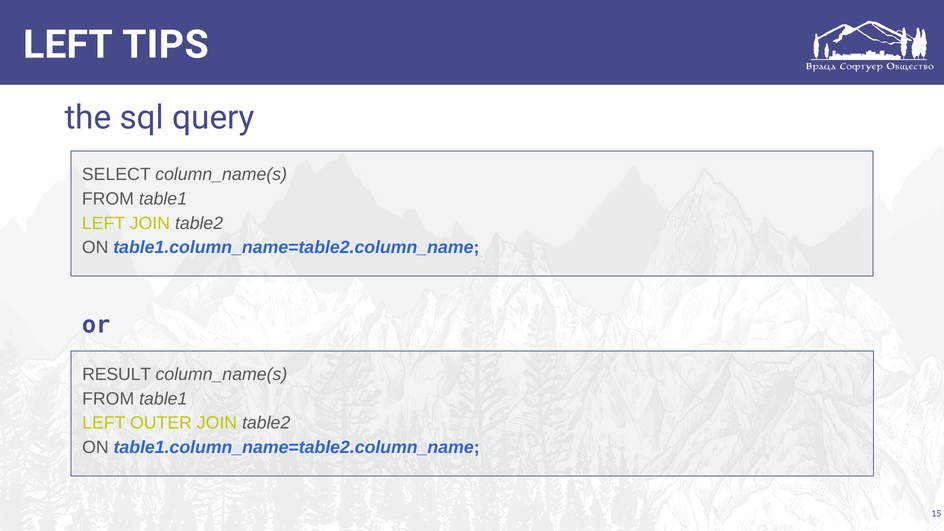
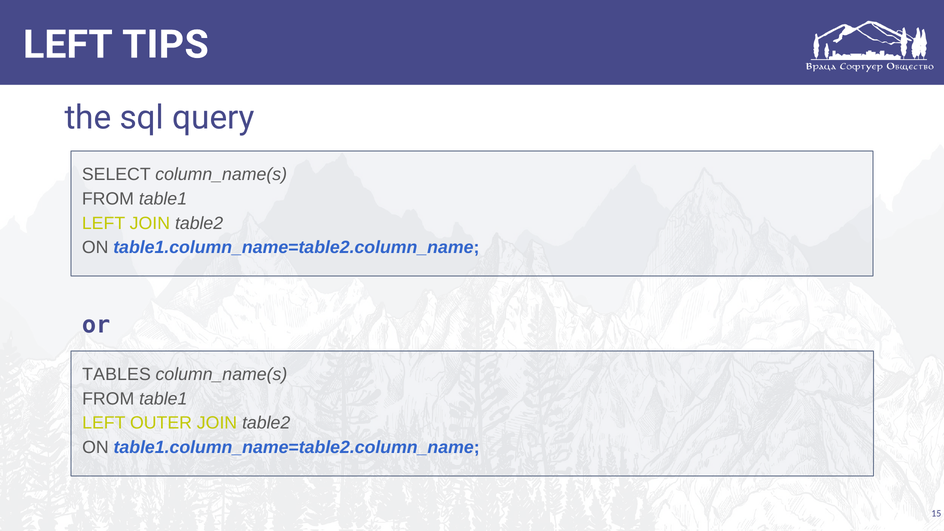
RESULT: RESULT -> TABLES
